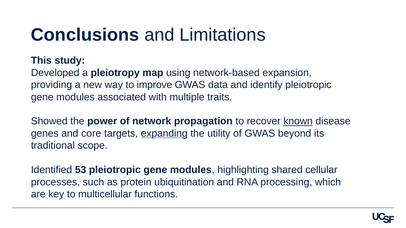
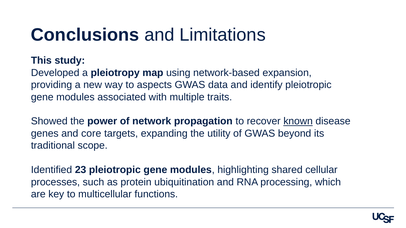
improve: improve -> aspects
expanding underline: present -> none
53: 53 -> 23
